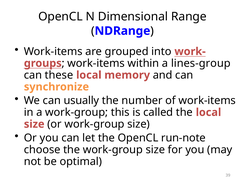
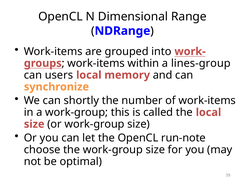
these: these -> users
usually: usually -> shortly
